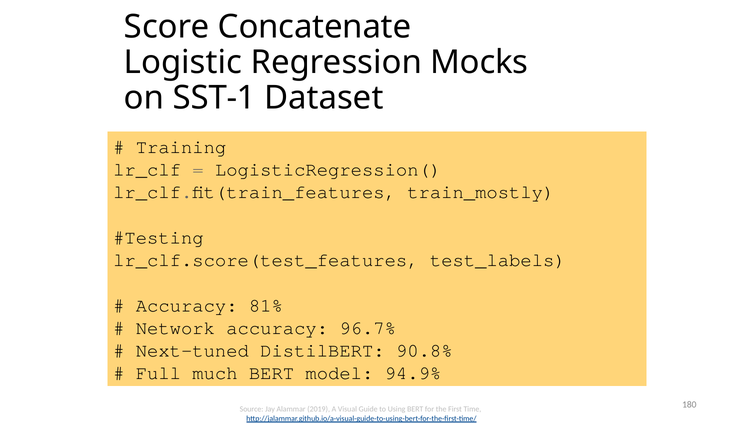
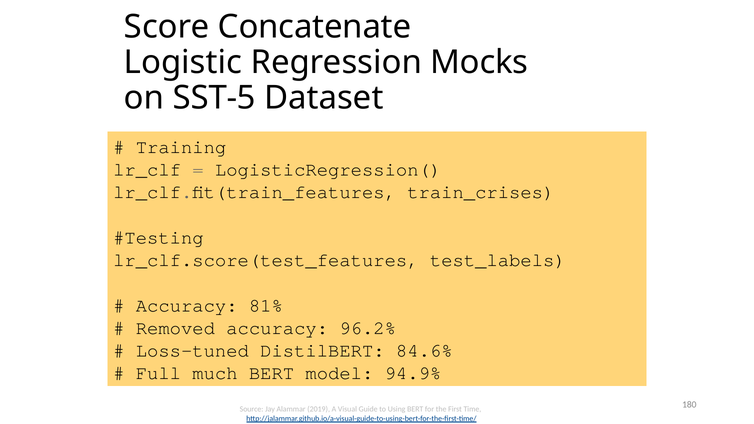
SST-1: SST-1 -> SST-5
train_mostly: train_mostly -> train_crises
Network: Network -> Removed
96.7%: 96.7% -> 96.2%
Next-tuned: Next-tuned -> Loss-tuned
90.8%: 90.8% -> 84.6%
